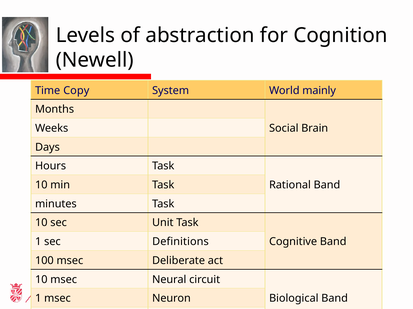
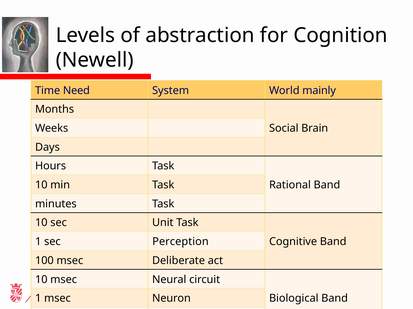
Copy: Copy -> Need
Definitions: Definitions -> Perception
